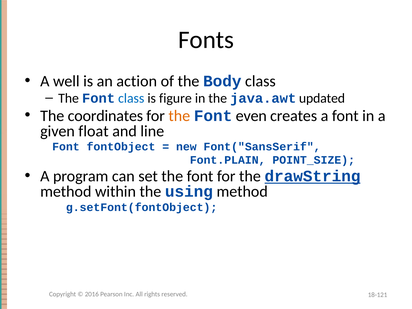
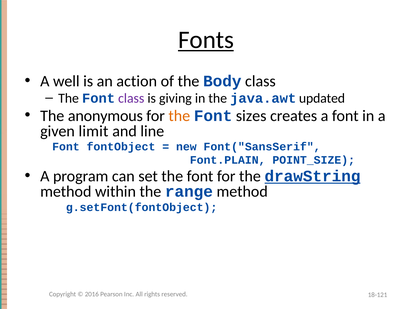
Fonts underline: none -> present
class at (131, 98) colour: blue -> purple
figure: figure -> giving
coordinates: coordinates -> anonymous
even: even -> sizes
float: float -> limit
using: using -> range
